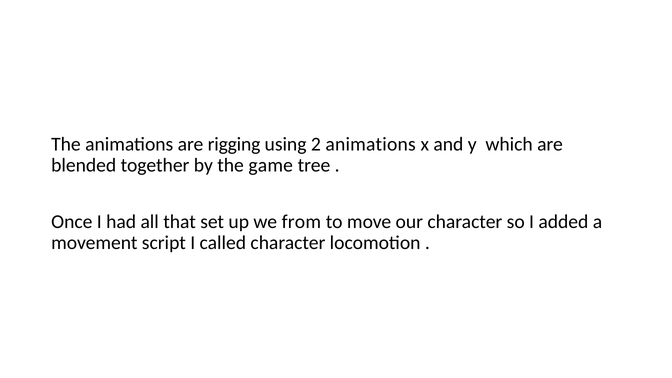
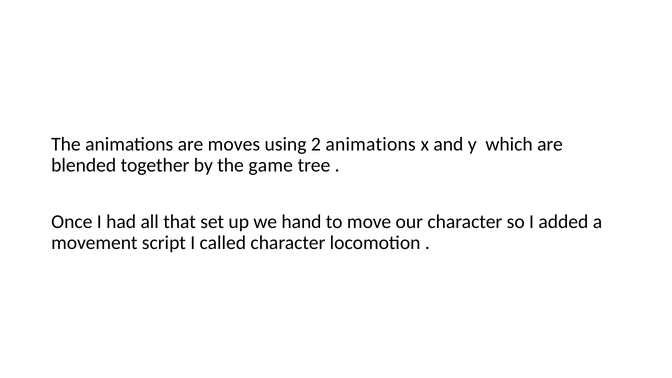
rigging: rigging -> moves
from: from -> hand
